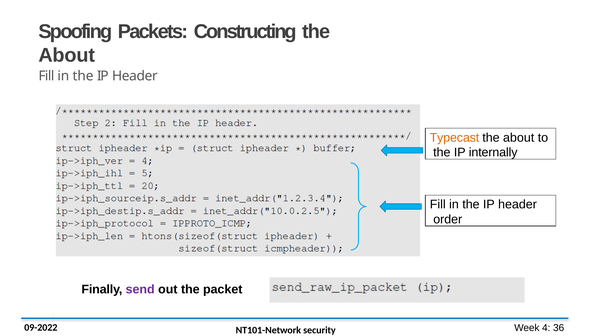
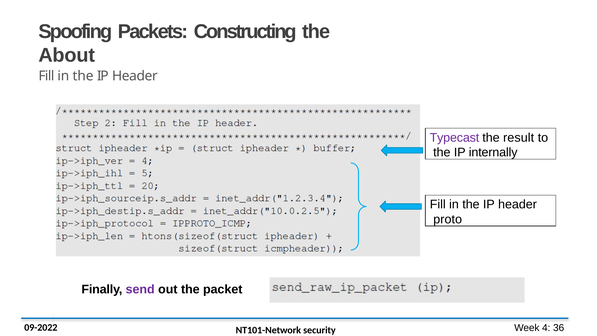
Typecast colour: orange -> purple
about at (519, 137): about -> result
order: order -> proto
